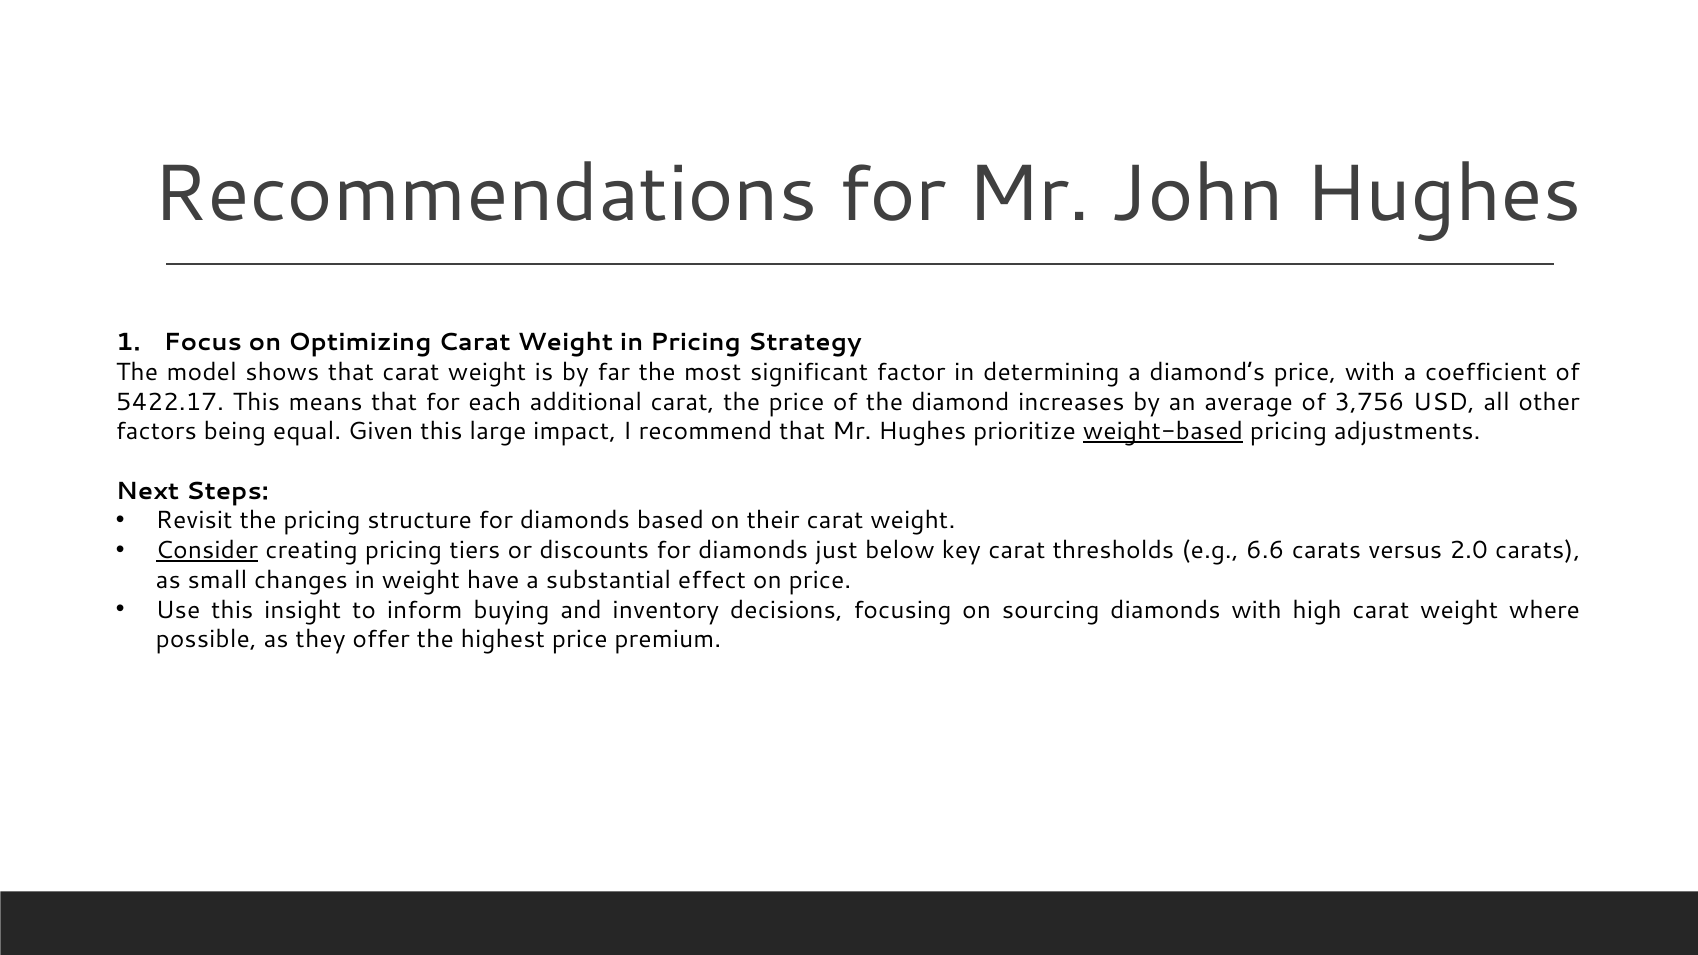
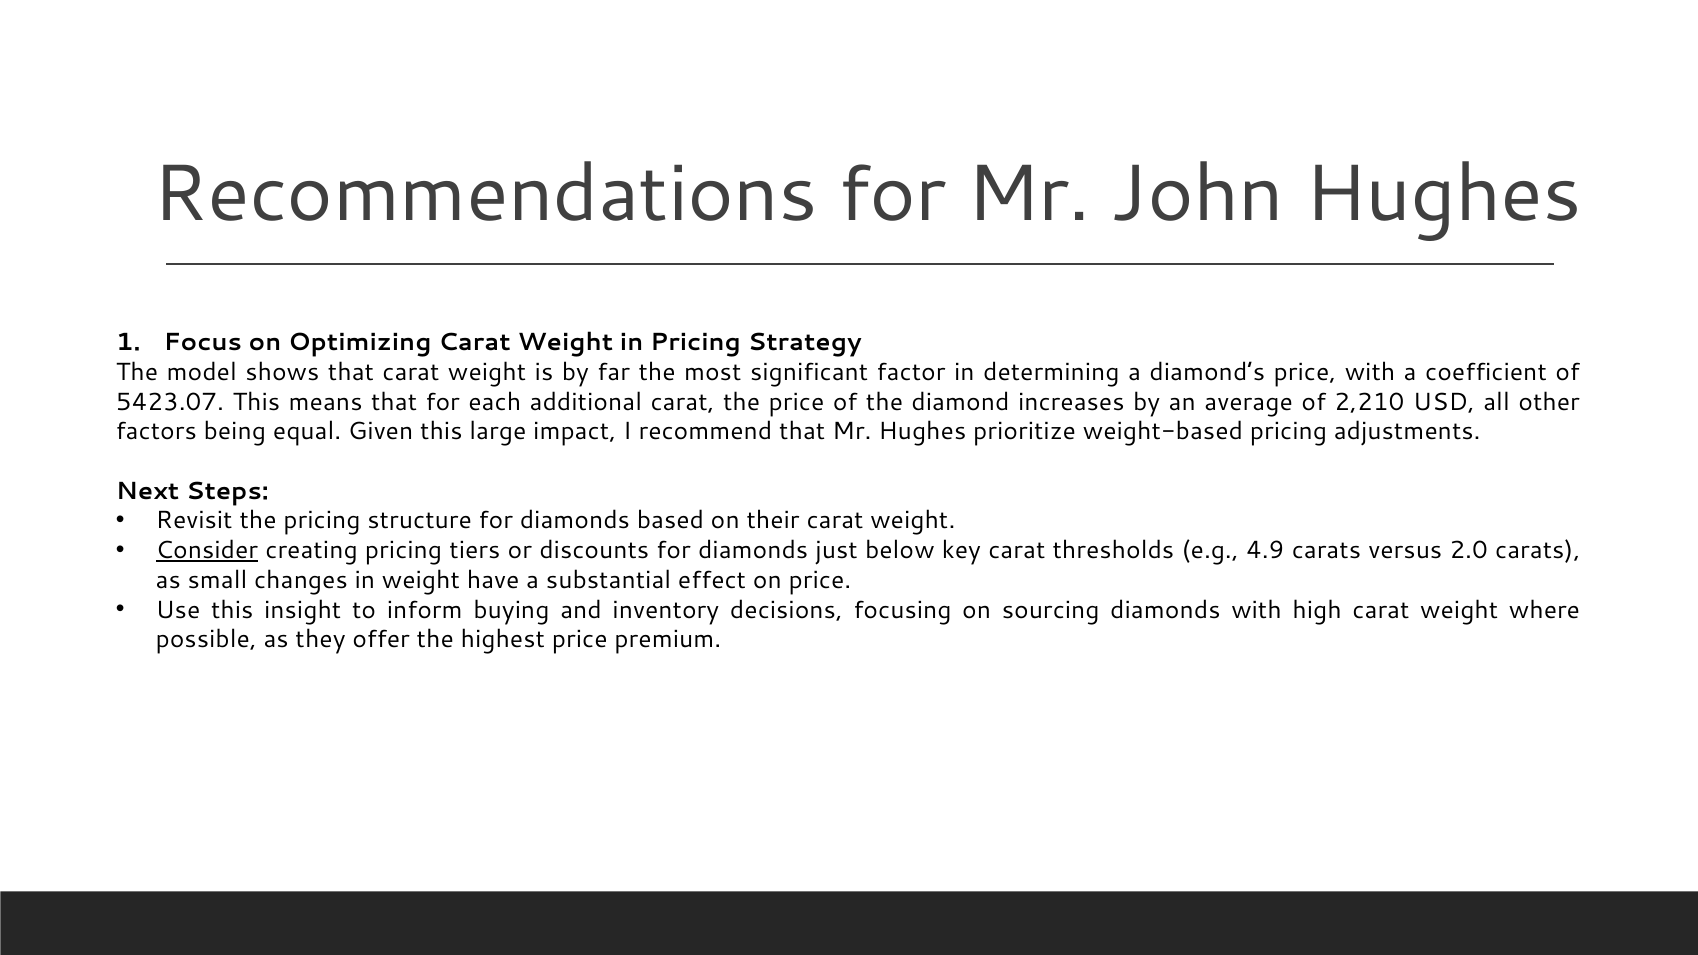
5422.17: 5422.17 -> 5423.07
3,756: 3,756 -> 2,210
weight-based underline: present -> none
6.6: 6.6 -> 4.9
